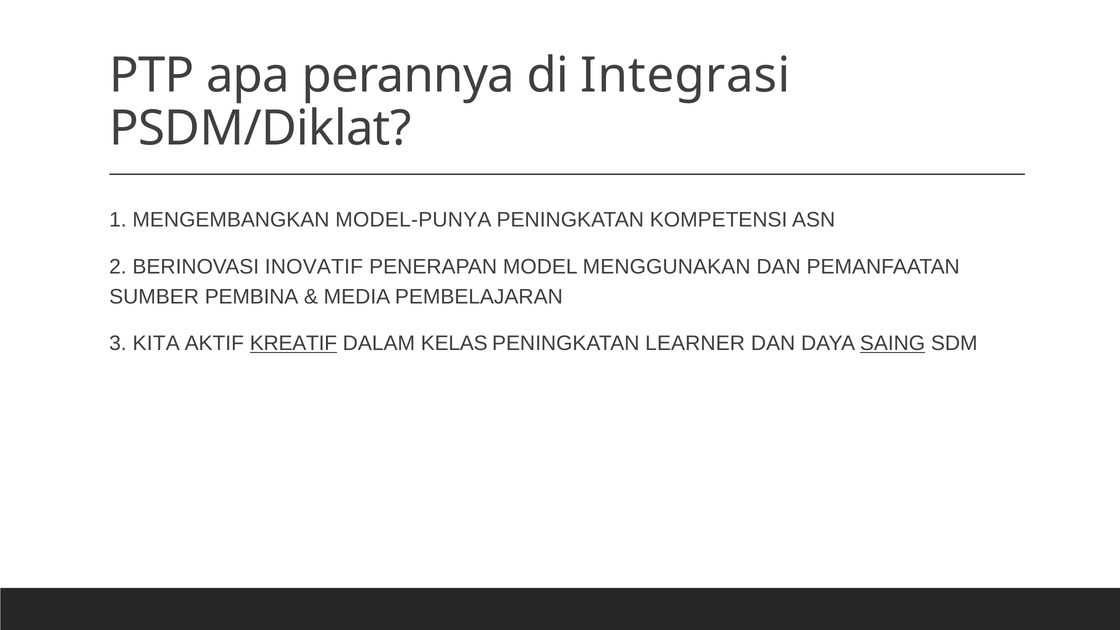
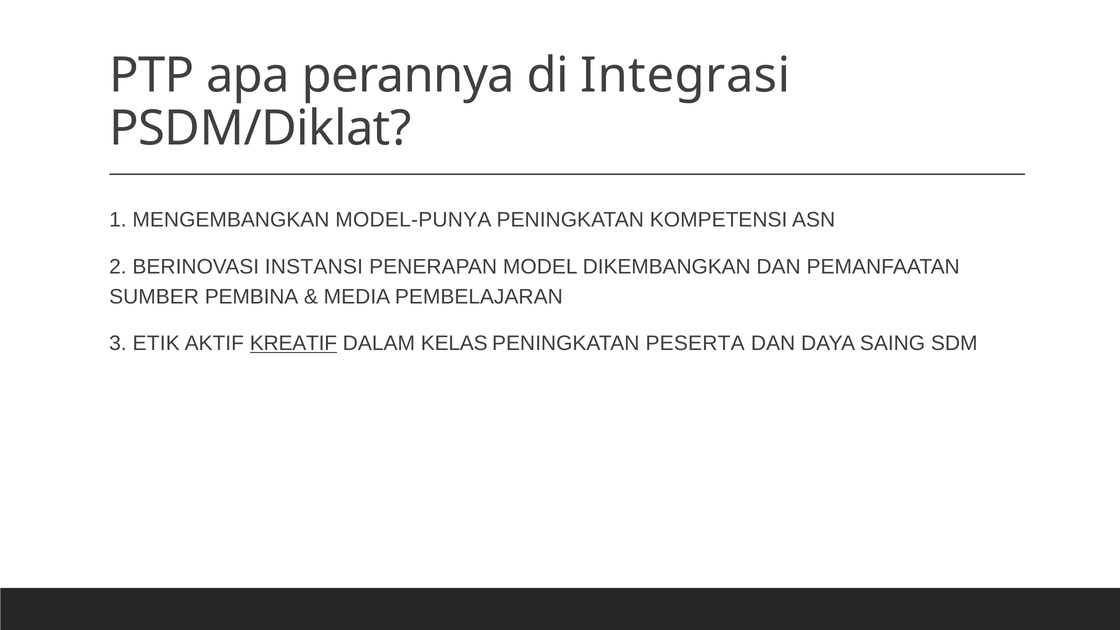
INOVATIF: INOVATIF -> INSTANSI
MENGGUNAKAN: MENGGUNAKAN -> DIKEMBANGKAN
KITA: KITA -> ETIK
LEARNER: LEARNER -> PESERTA
SAING underline: present -> none
